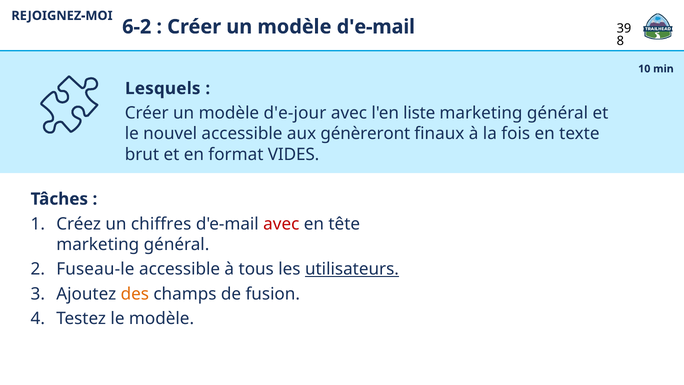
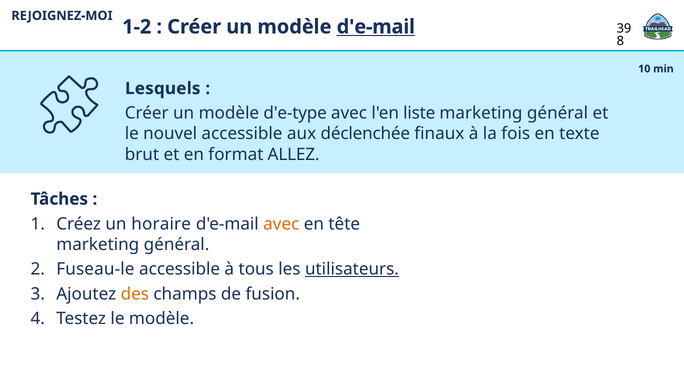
6-2: 6-2 -> 1-2
d'e-mail at (376, 27) underline: none -> present
d'e-jour: d'e-jour -> d'e-type
génèreront: génèreront -> déclenchée
VIDES: VIDES -> ALLEZ
chiffres: chiffres -> horaire
avec at (281, 224) colour: red -> orange
